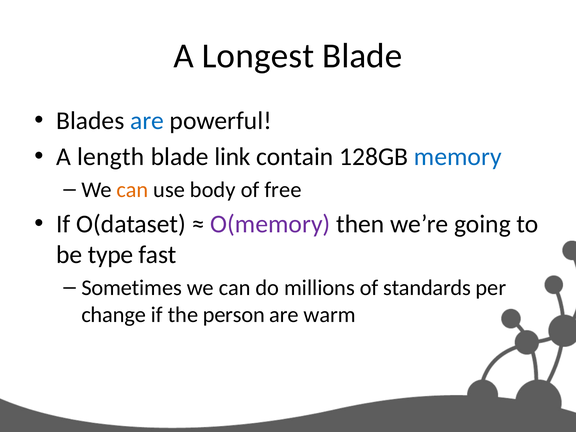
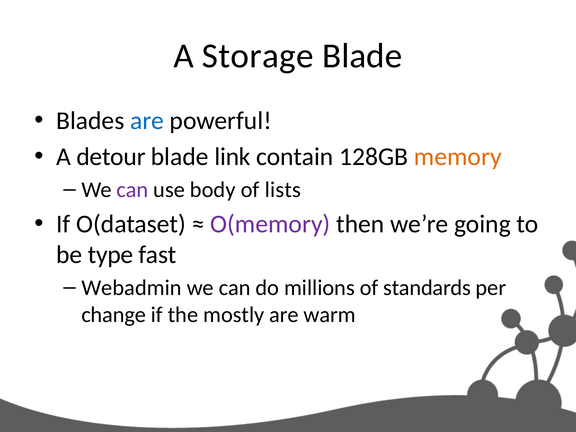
Longest: Longest -> Storage
length: length -> detour
memory colour: blue -> orange
can at (132, 190) colour: orange -> purple
free: free -> lists
Sometimes: Sometimes -> Webadmin
person: person -> mostly
